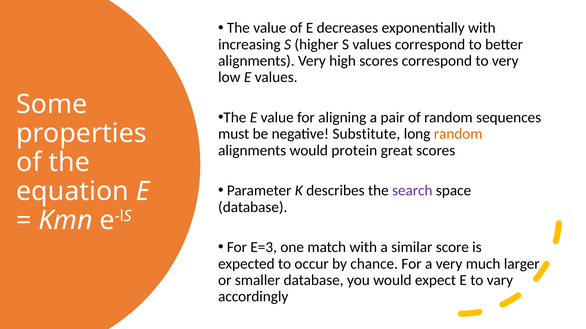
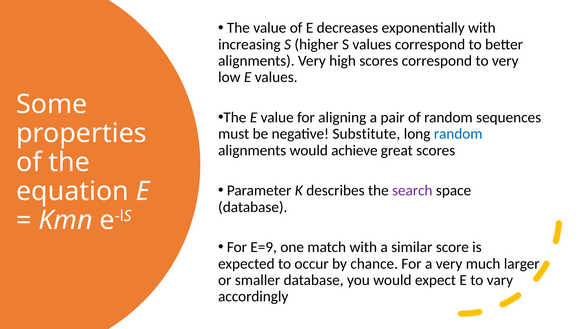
random at (458, 134) colour: orange -> blue
protein: protein -> achieve
E=3: E=3 -> E=9
